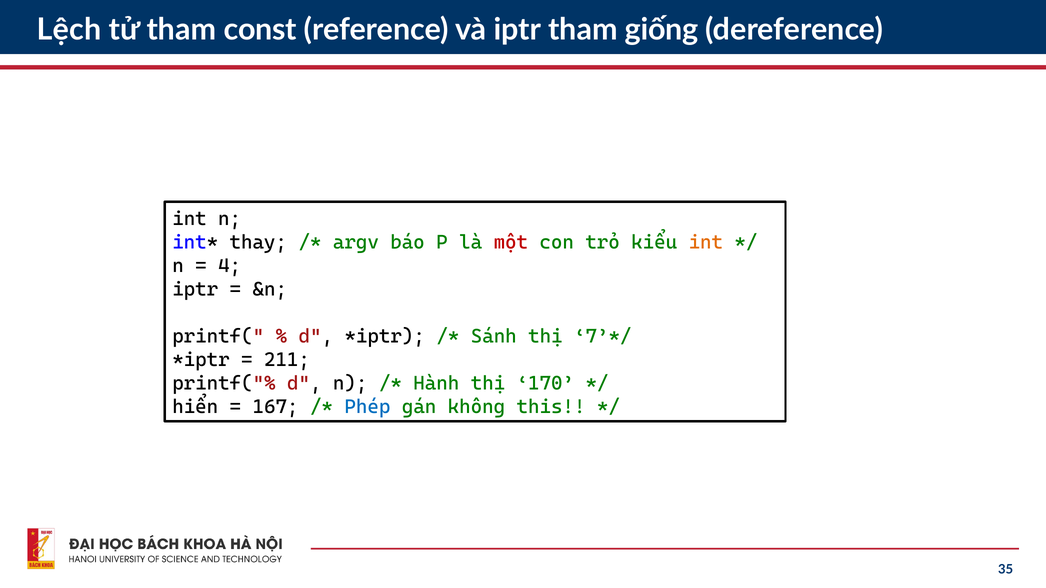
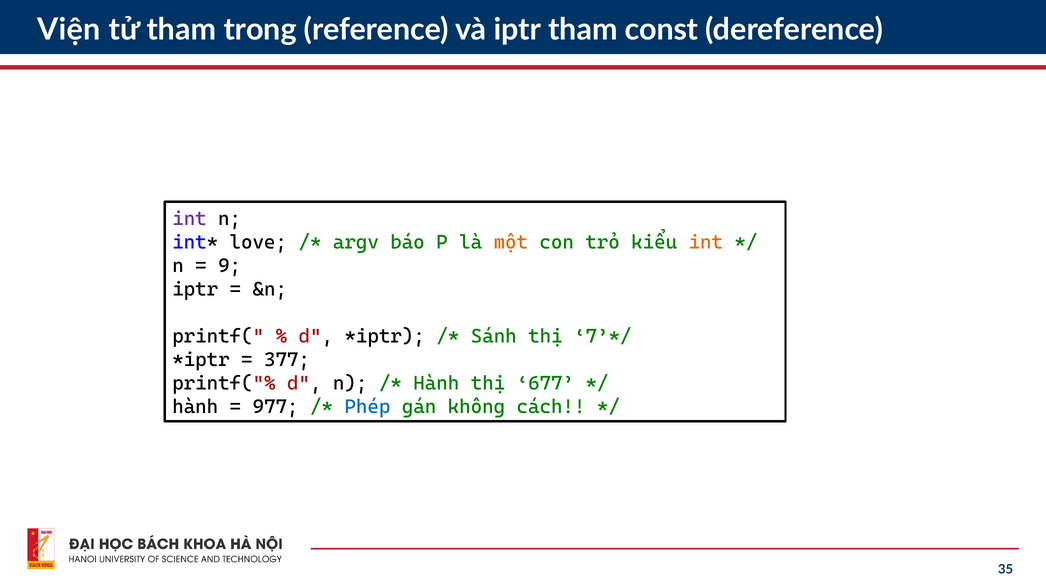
Lệch: Lệch -> Viện
const: const -> trong
giống: giống -> const
int at (189, 219) colour: black -> purple
thay: thay -> love
một colour: red -> orange
4: 4 -> 9
211: 211 -> 377
170: 170 -> 677
hiển at (195, 407): hiển -> hành
167: 167 -> 977
this: this -> cách
